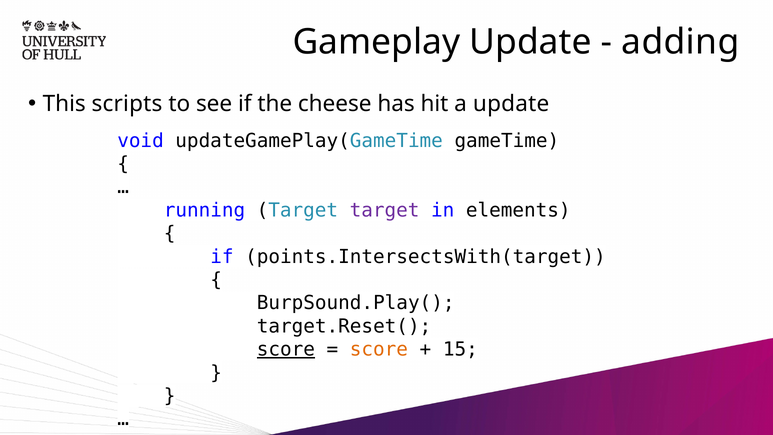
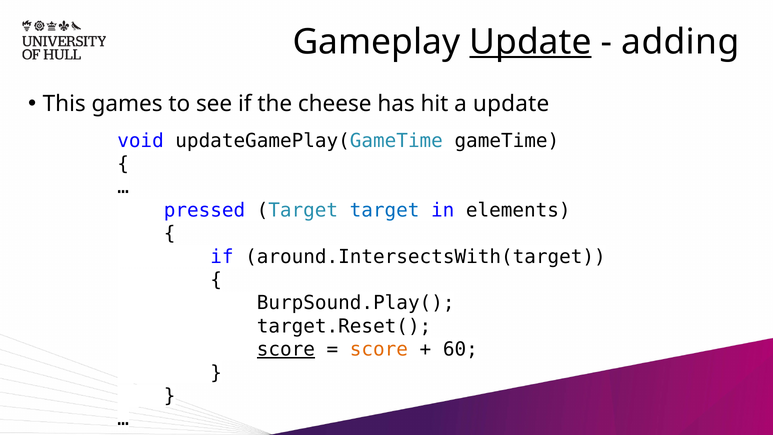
Update at (531, 42) underline: none -> present
scripts: scripts -> games
running: running -> pressed
target at (385, 210) colour: purple -> blue
points.IntersectsWith(target: points.IntersectsWith(target -> around.IntersectsWith(target
15: 15 -> 60
